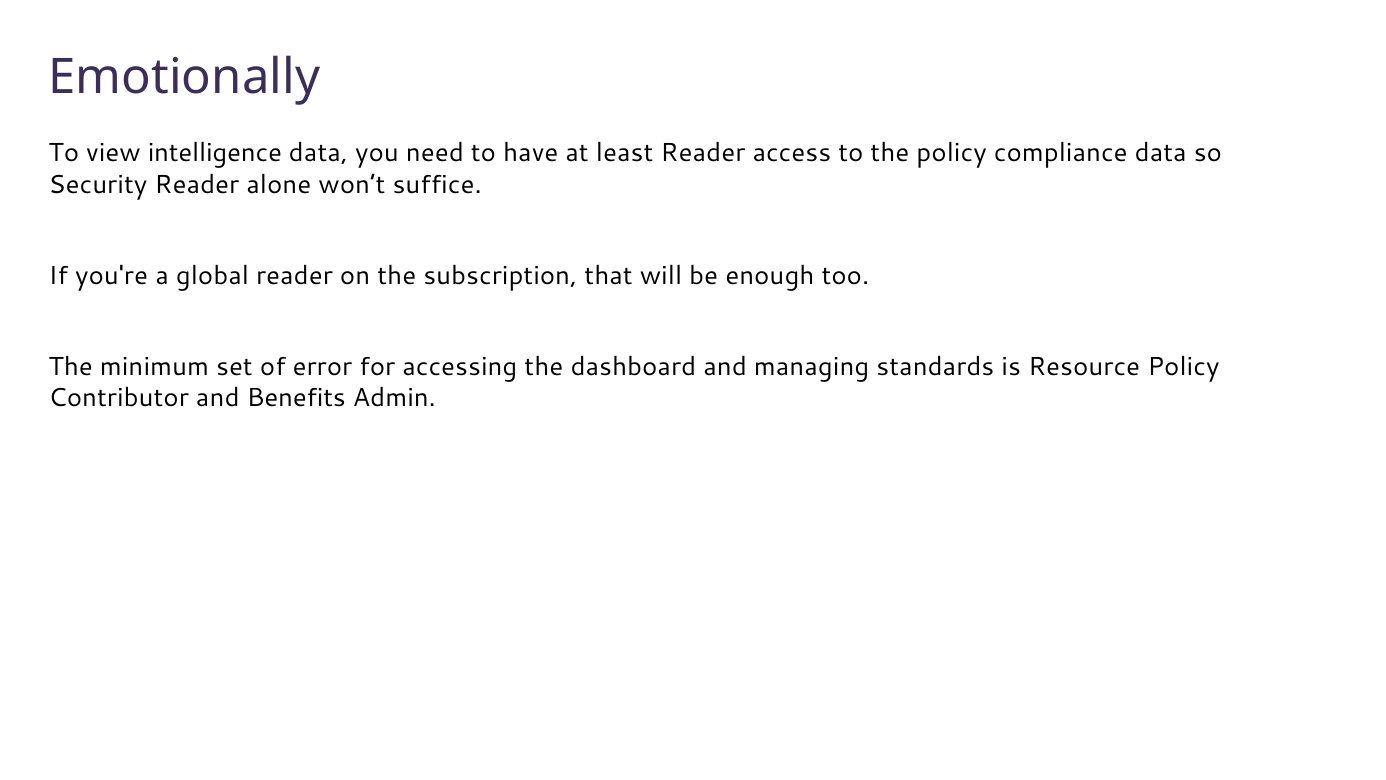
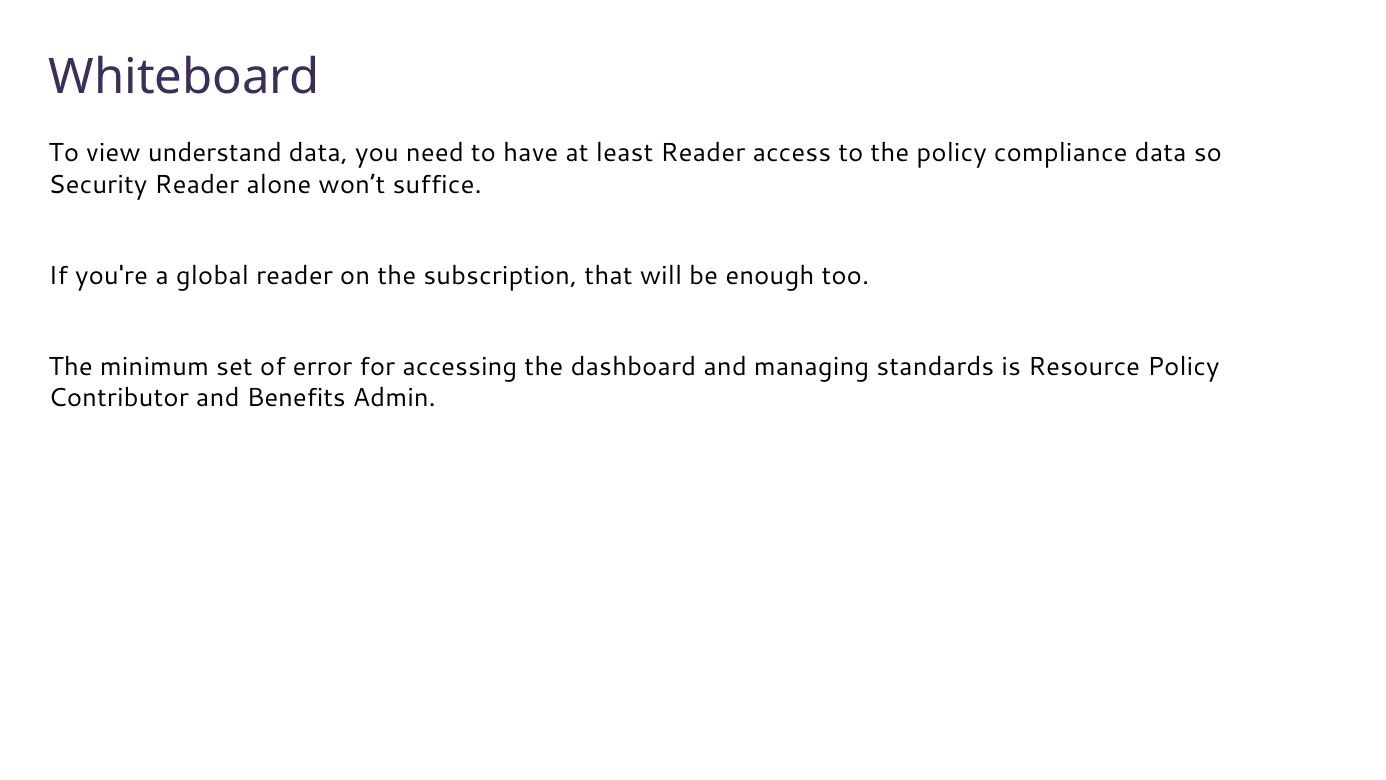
Emotionally: Emotionally -> Whiteboard
intelligence: intelligence -> understand
